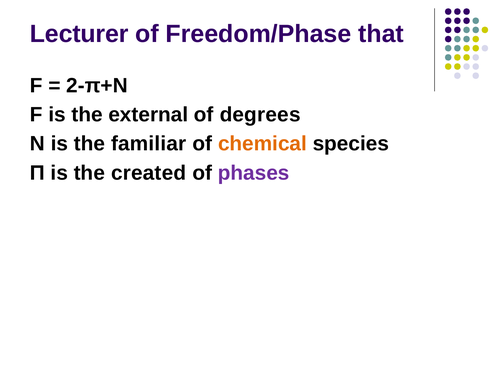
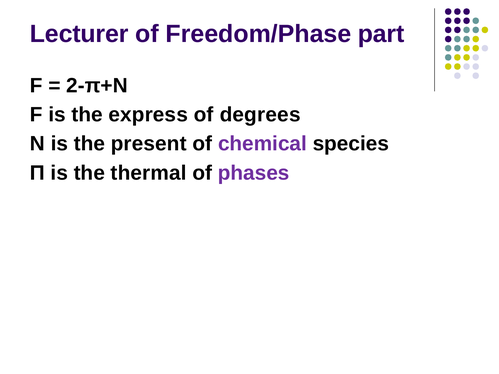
that: that -> part
external: external -> express
familiar: familiar -> present
chemical colour: orange -> purple
created: created -> thermal
